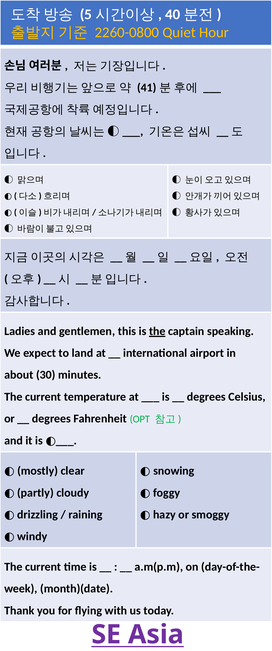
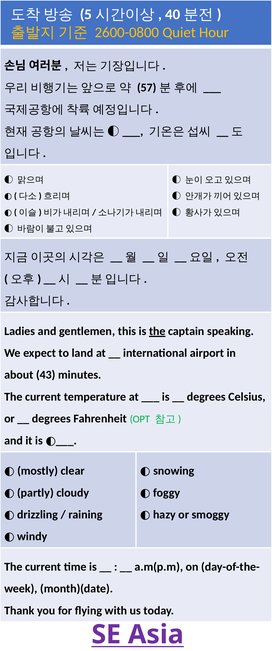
2260-0800: 2260-0800 -> 2600-0800
41: 41 -> 57
30: 30 -> 43
